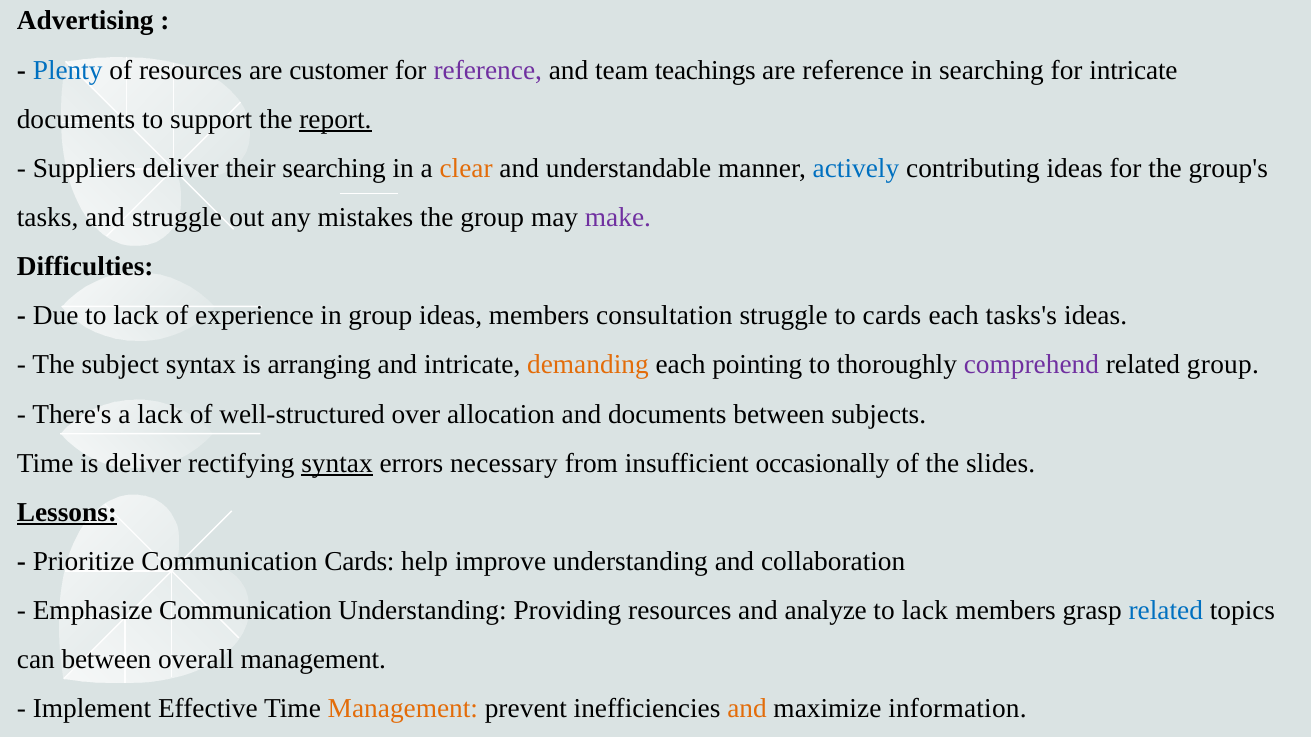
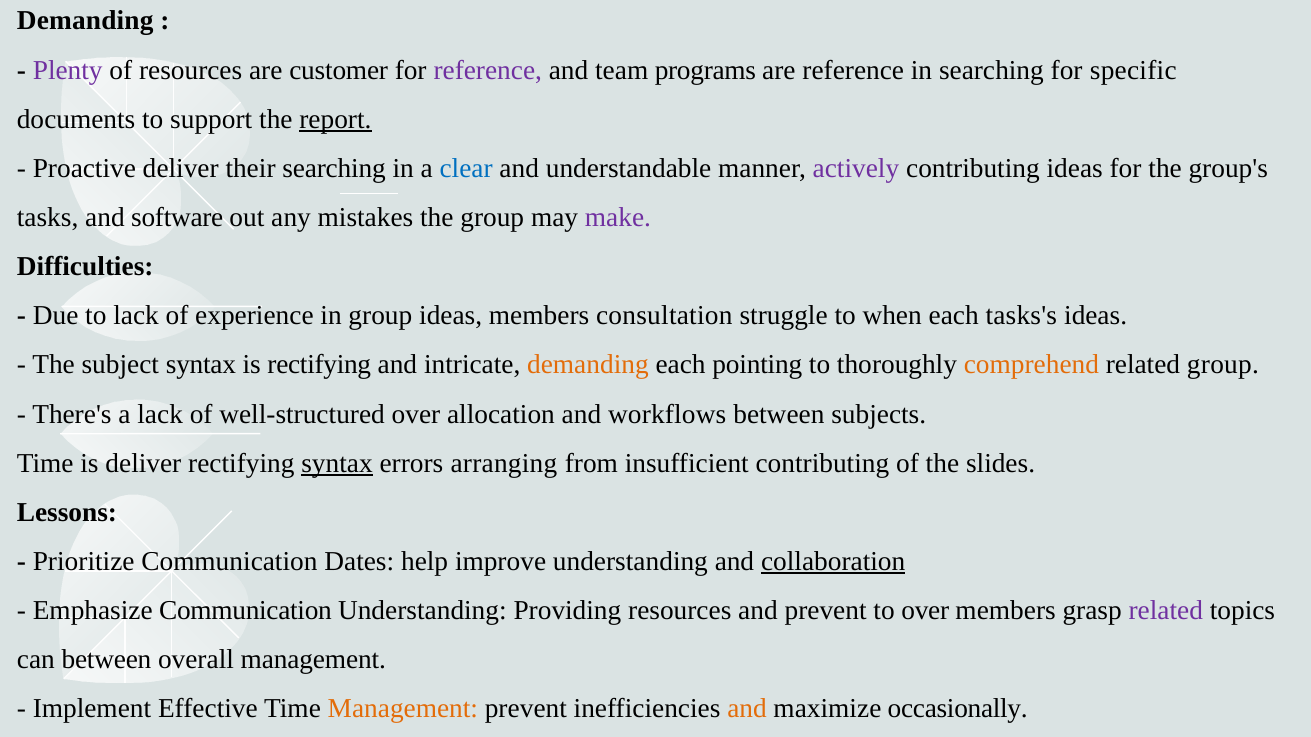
Advertising at (85, 21): Advertising -> Demanding
Plenty colour: blue -> purple
teachings: teachings -> programs
for intricate: intricate -> specific
Suppliers: Suppliers -> Proactive
clear colour: orange -> blue
actively colour: blue -> purple
and struggle: struggle -> software
to cards: cards -> when
is arranging: arranging -> rectifying
comprehend colour: purple -> orange
and documents: documents -> workflows
necessary: necessary -> arranging
insufficient occasionally: occasionally -> contributing
Lessons underline: present -> none
Communication Cards: Cards -> Dates
collaboration underline: none -> present
and analyze: analyze -> prevent
lack at (925, 611): lack -> over
related at (1166, 611) colour: blue -> purple
information: information -> occasionally
